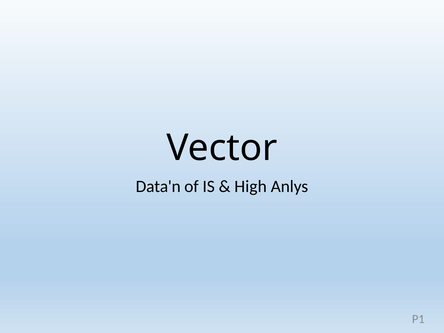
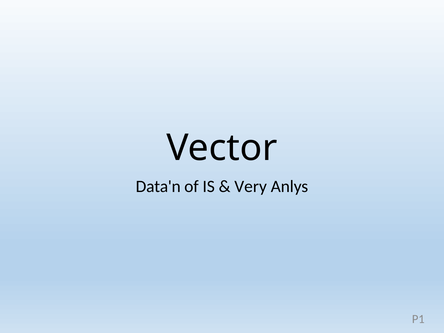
High: High -> Very
